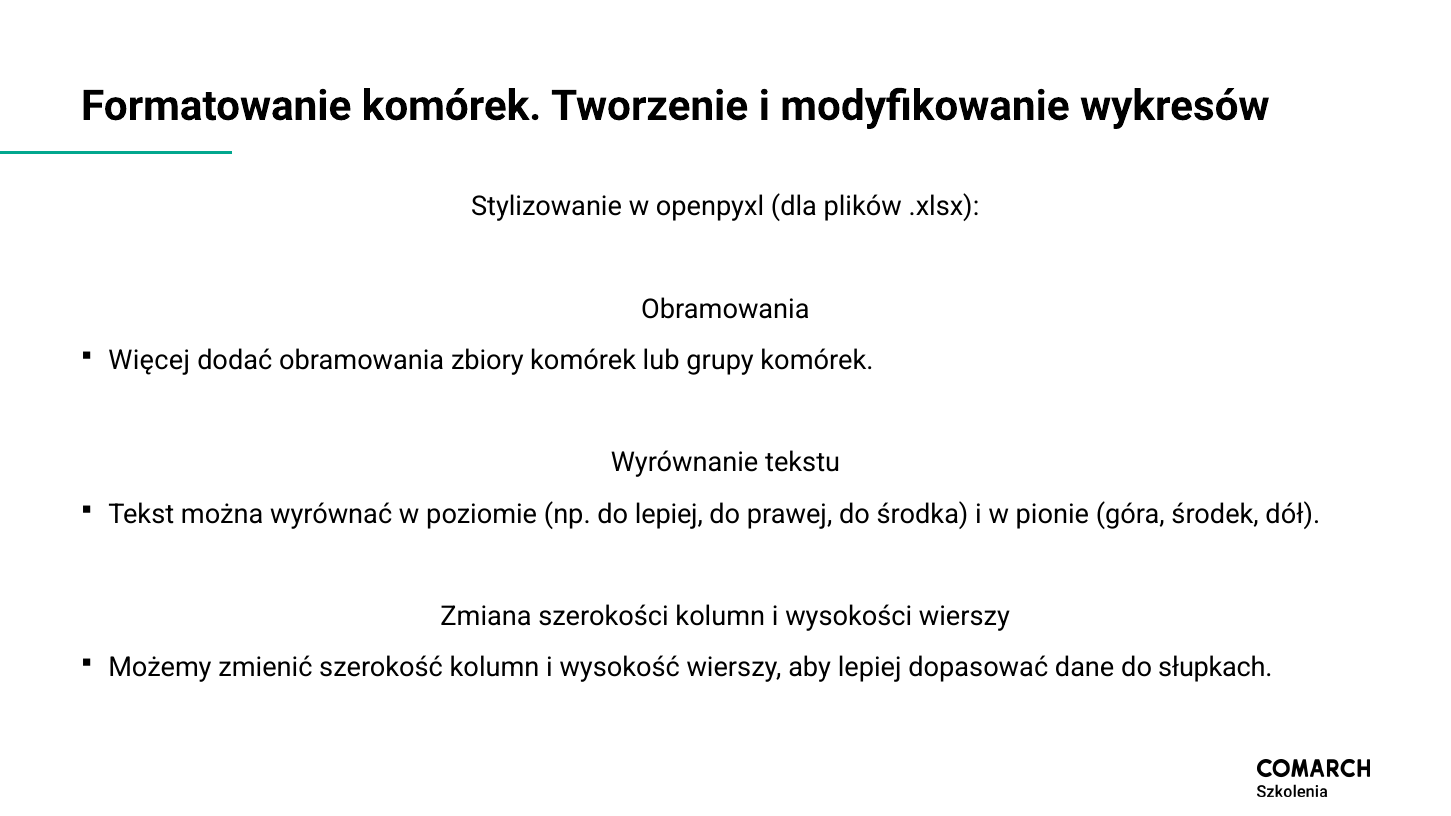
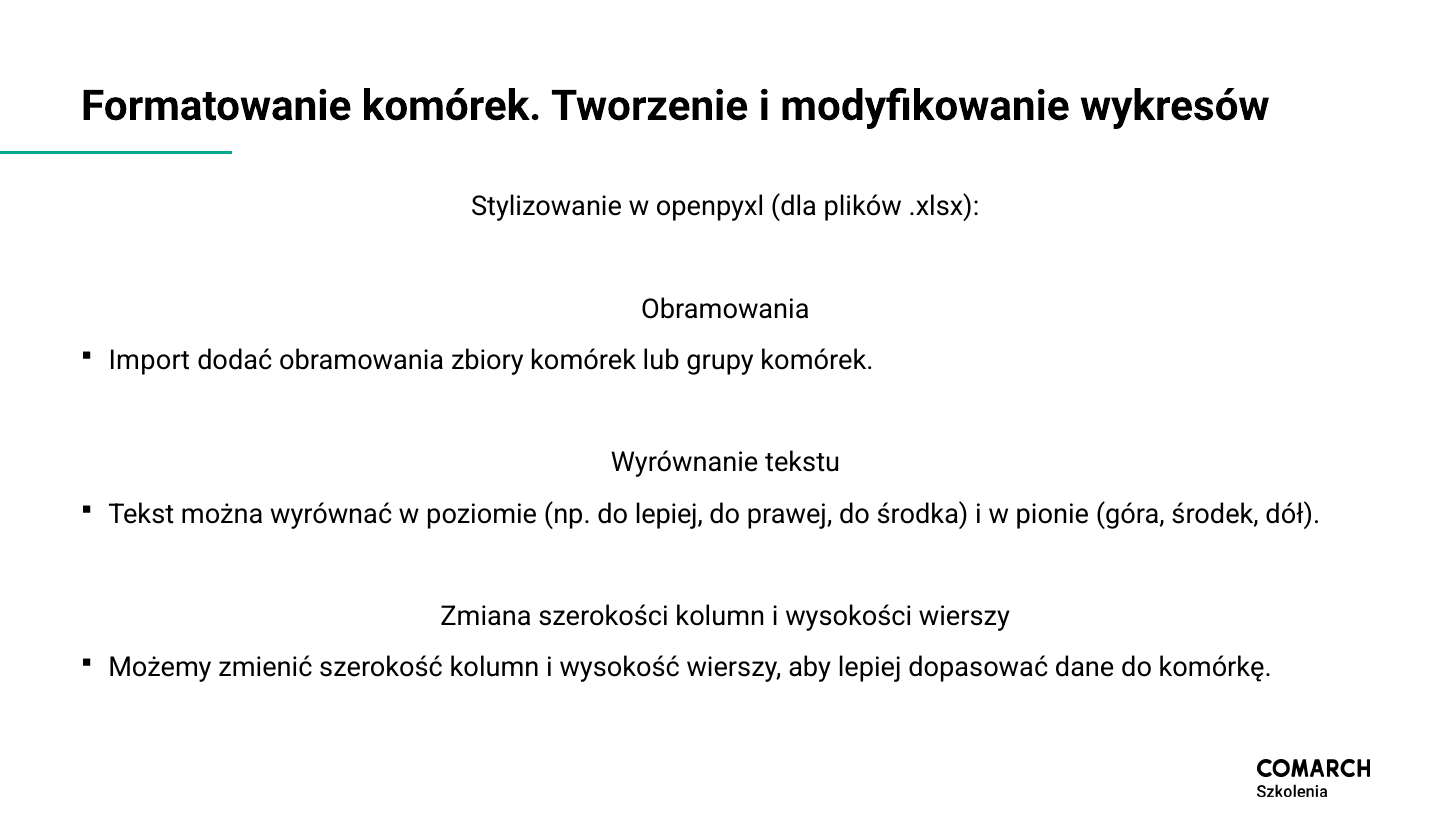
Więcej: Więcej -> Import
słupkach: słupkach -> komórkę
